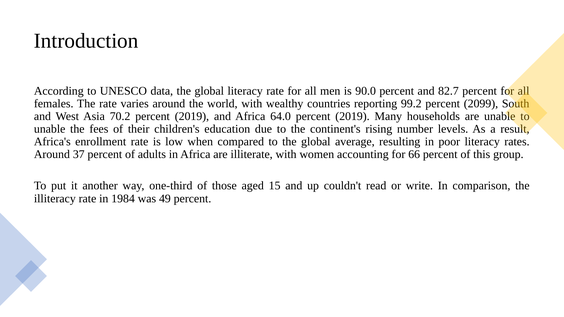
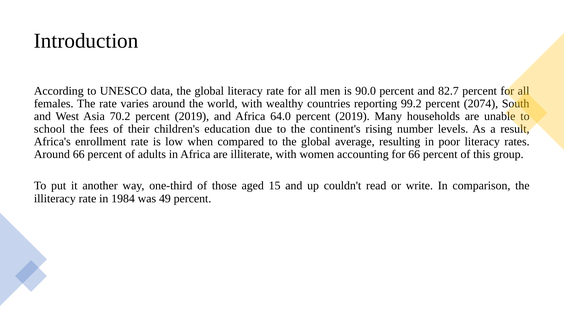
2099: 2099 -> 2074
unable at (50, 129): unable -> school
Around 37: 37 -> 66
